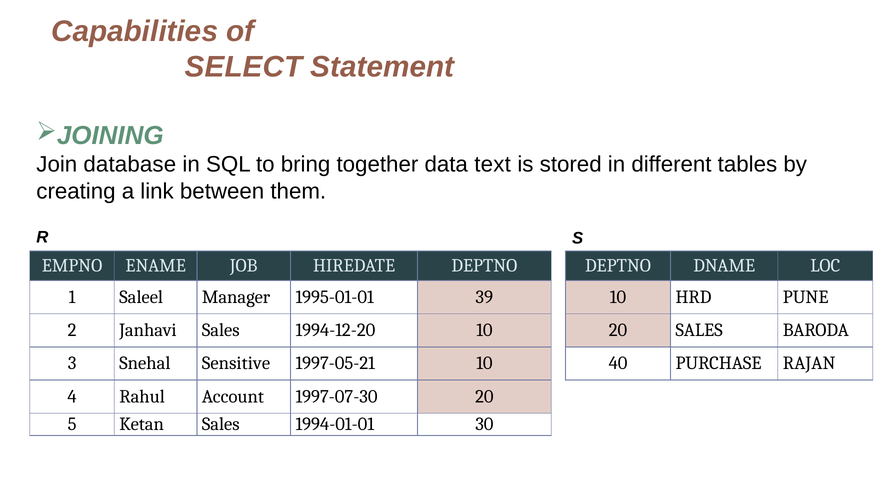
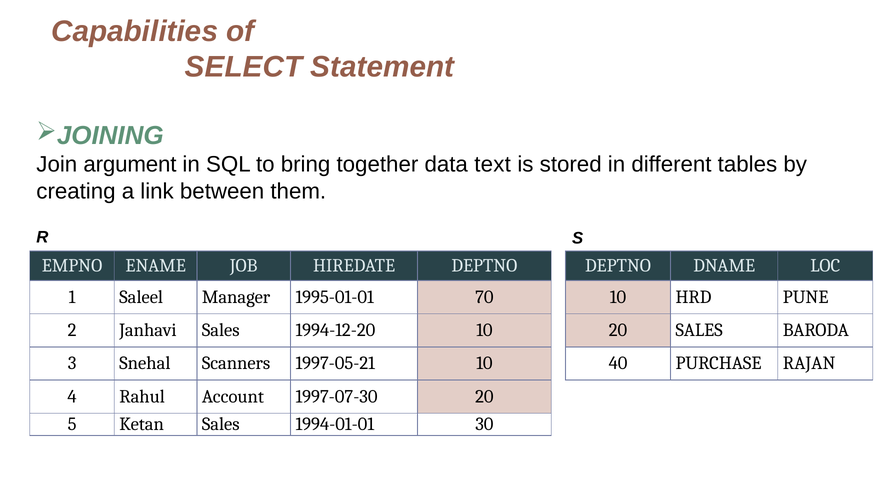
database: database -> argument
39: 39 -> 70
Sensitive: Sensitive -> Scanners
